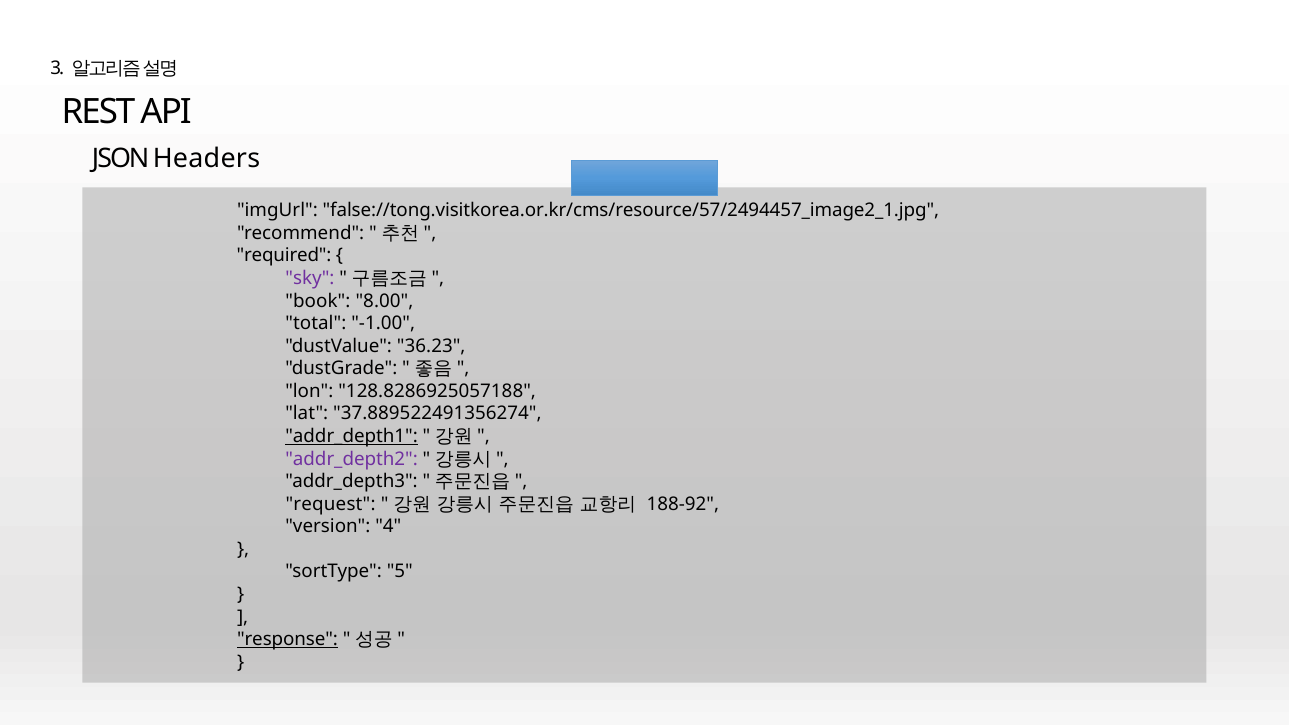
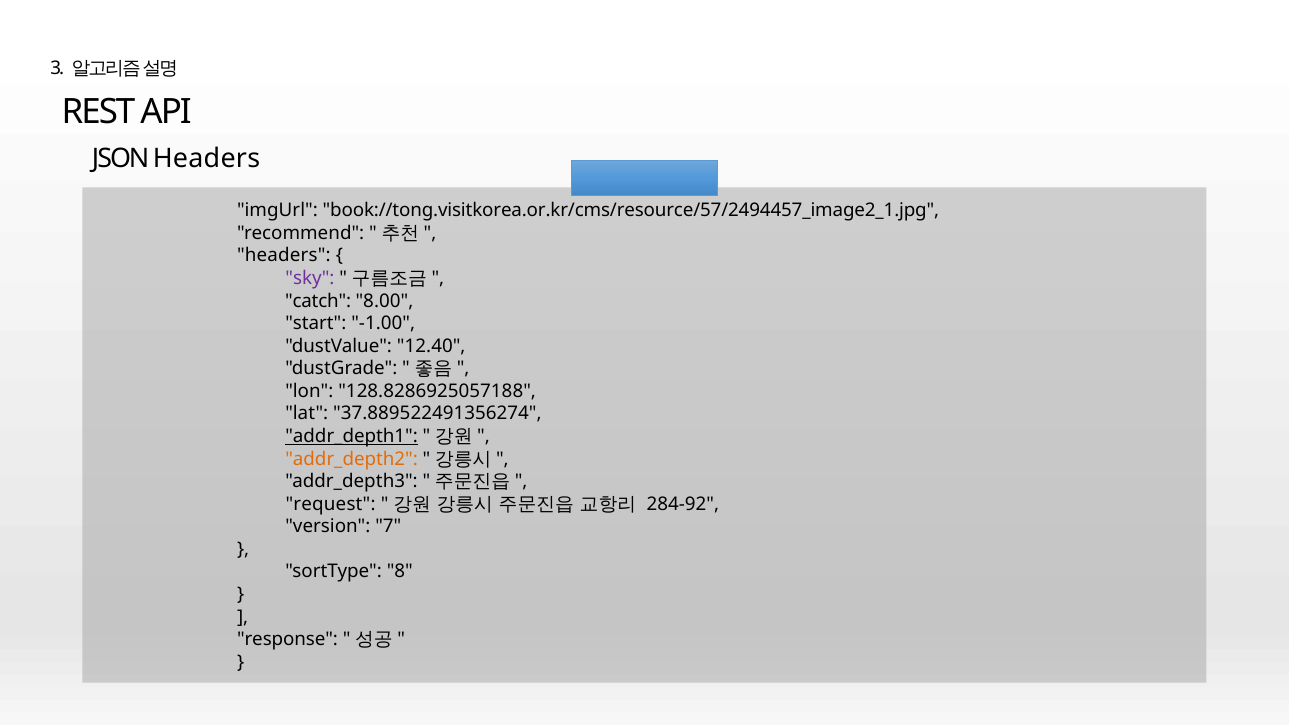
false://tong.visitkorea.or.kr/cms/resource/57/2494457_image2_1.jpg: false://tong.visitkorea.or.kr/cms/resource/57/2494457_image2_1.jpg -> book://tong.visitkorea.or.kr/cms/resource/57/2494457_image2_1.jpg
required at (284, 256): required -> headers
book: book -> catch
total: total -> start
36.23: 36.23 -> 12.40
addr_depth2 colour: purple -> orange
188-92: 188-92 -> 284-92
4: 4 -> 7
5: 5 -> 8
response underline: present -> none
